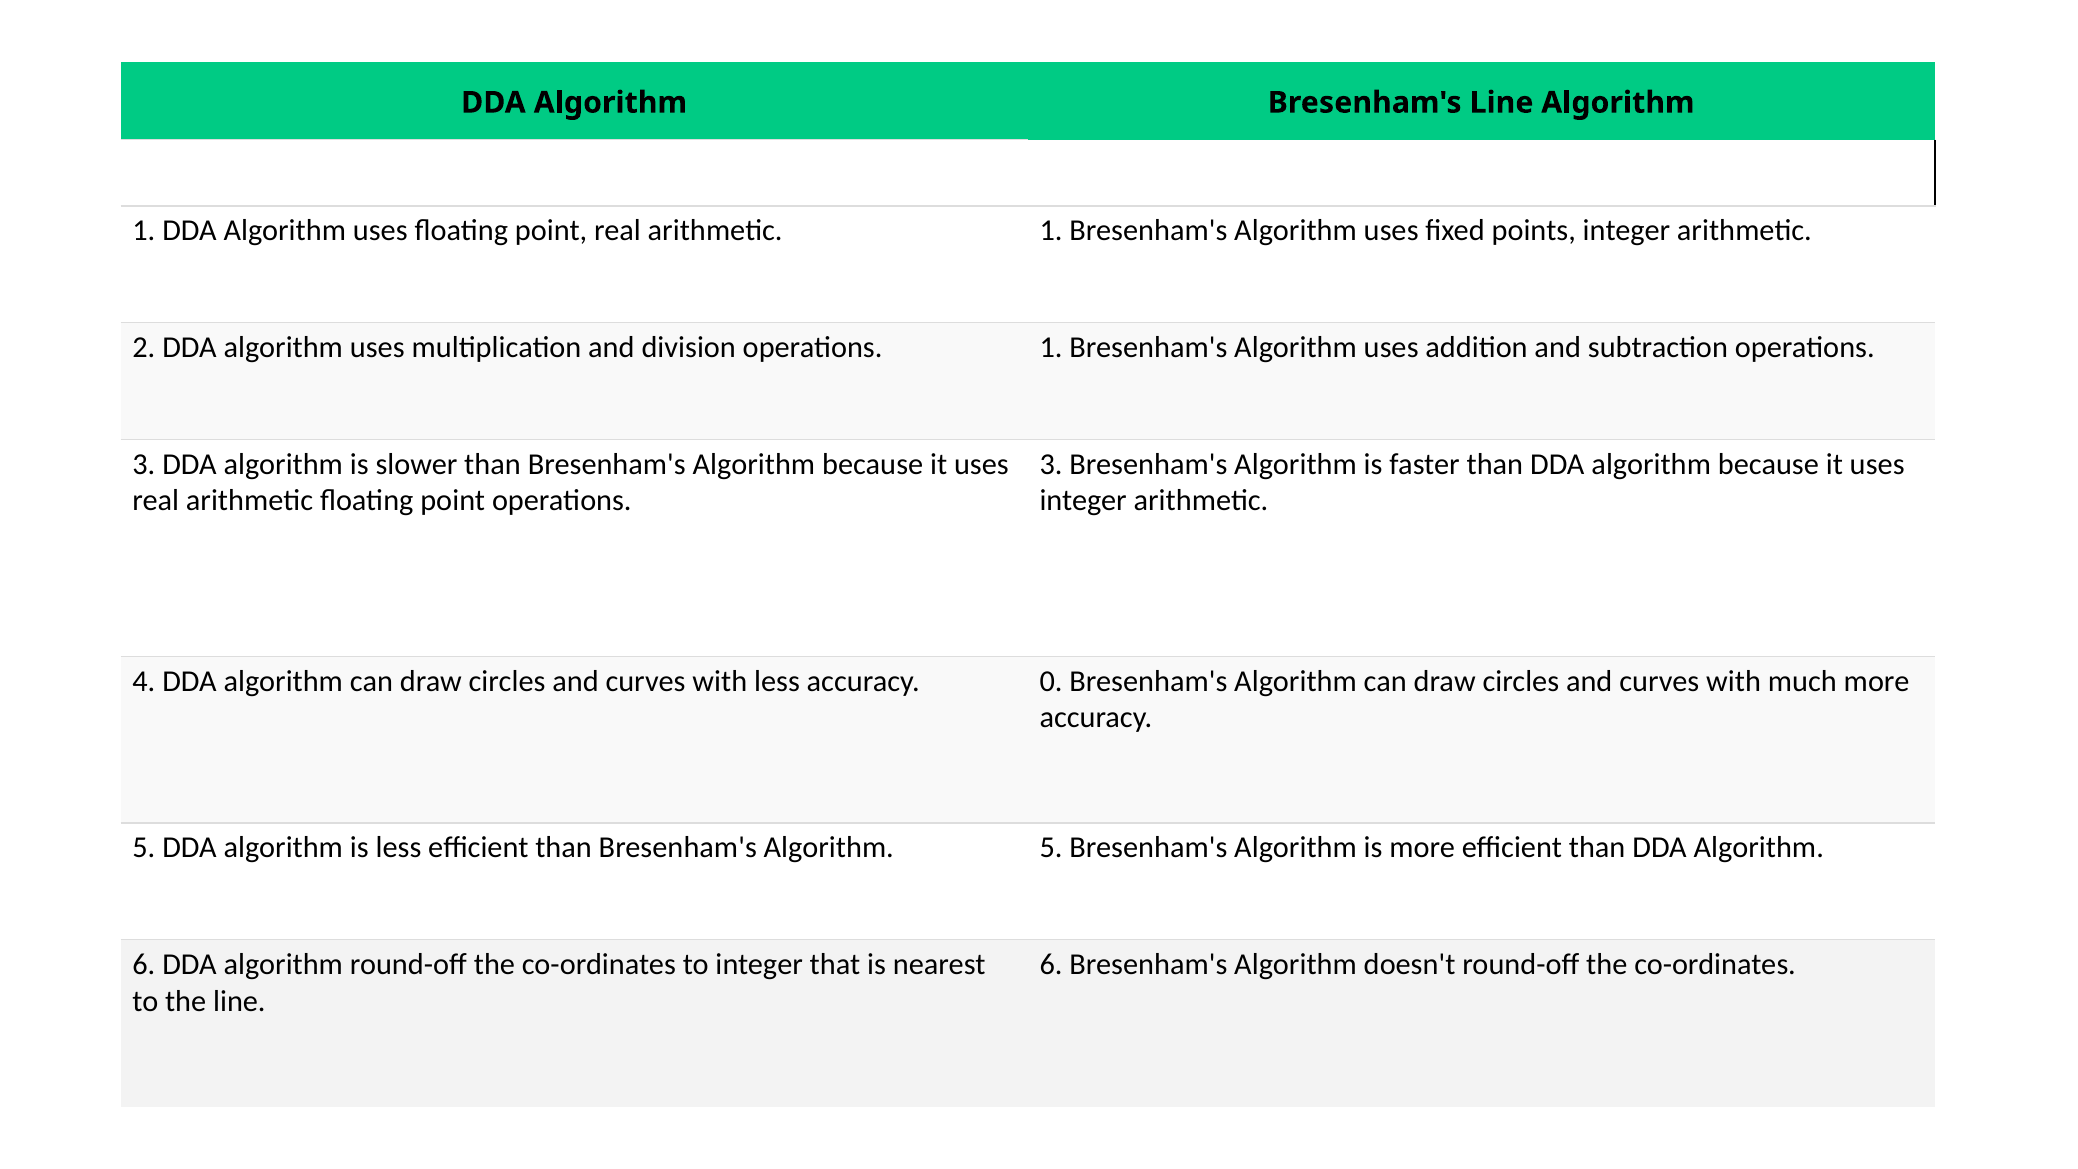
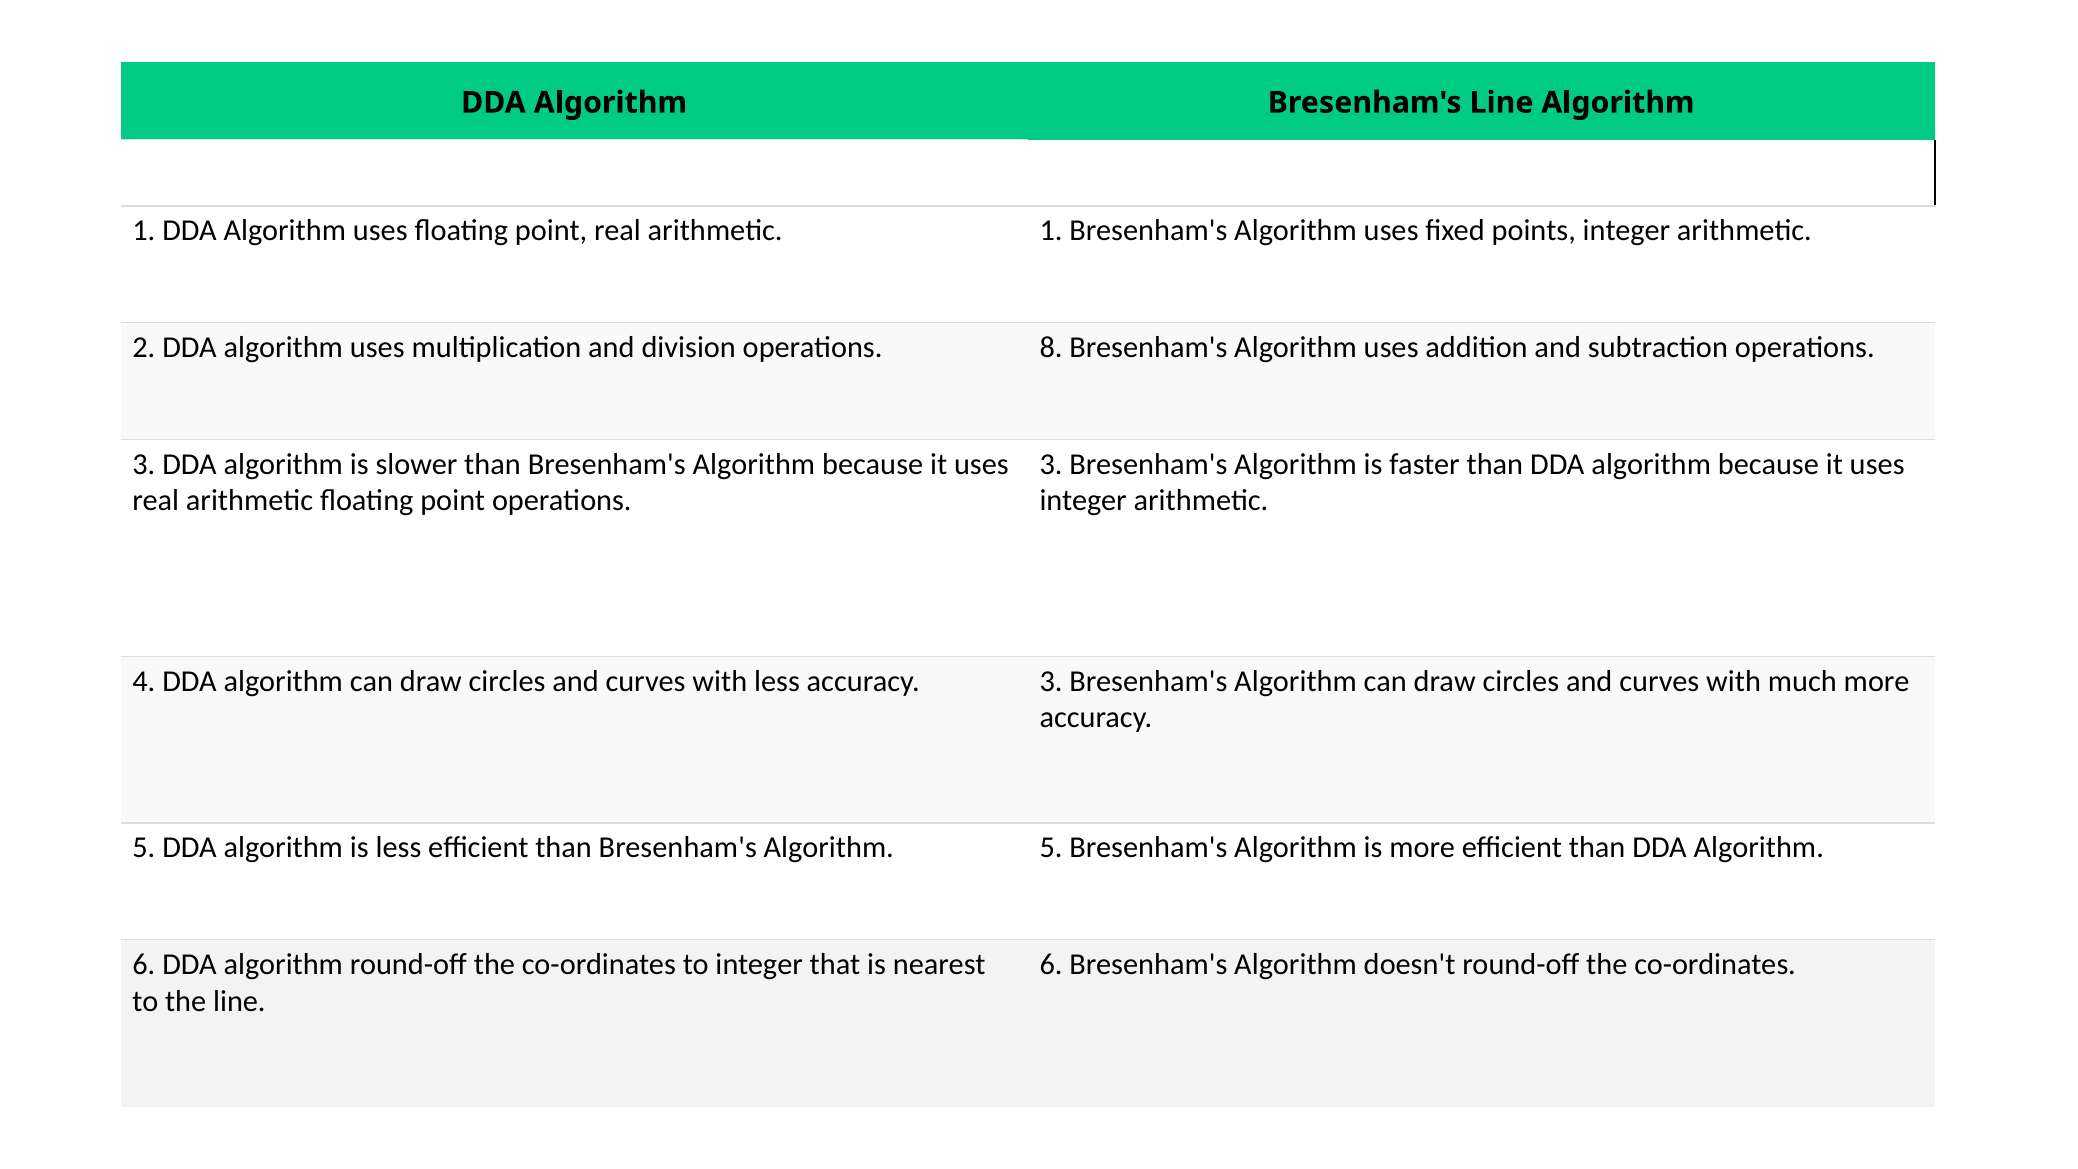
operations 1: 1 -> 8
accuracy 0: 0 -> 3
